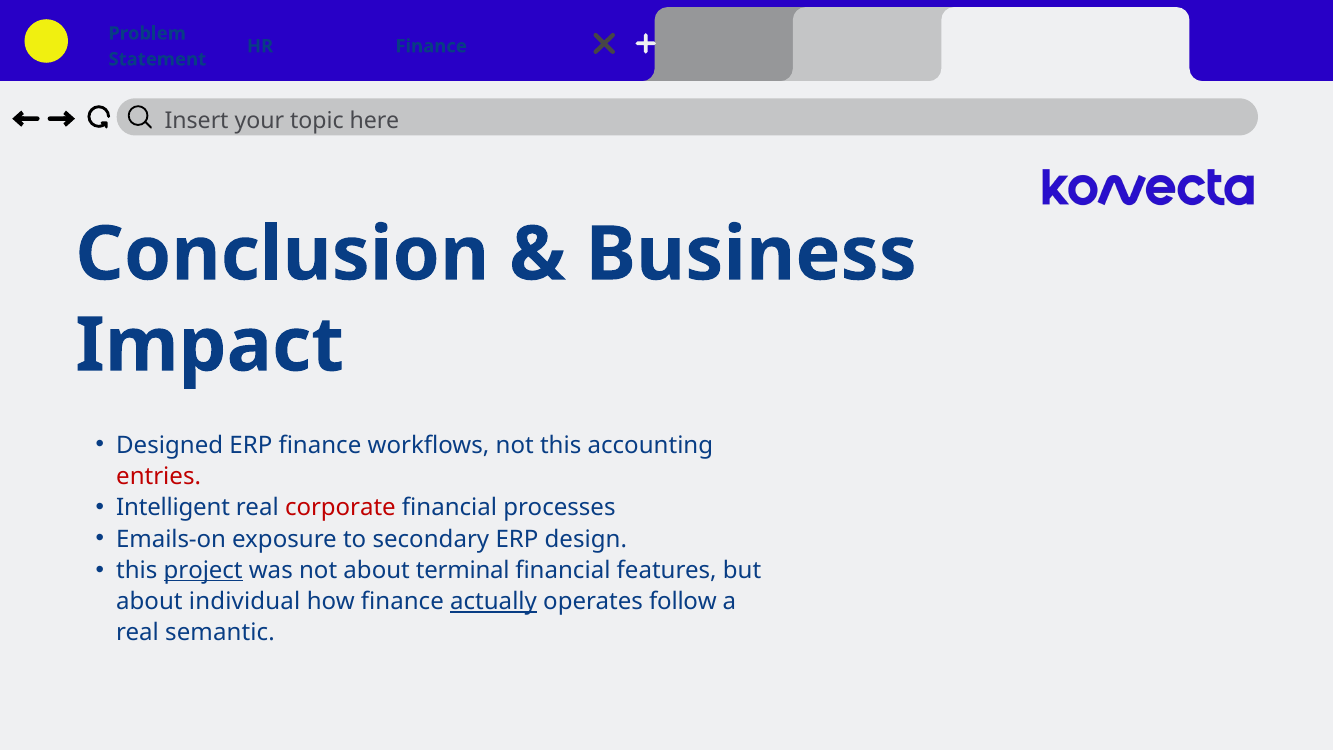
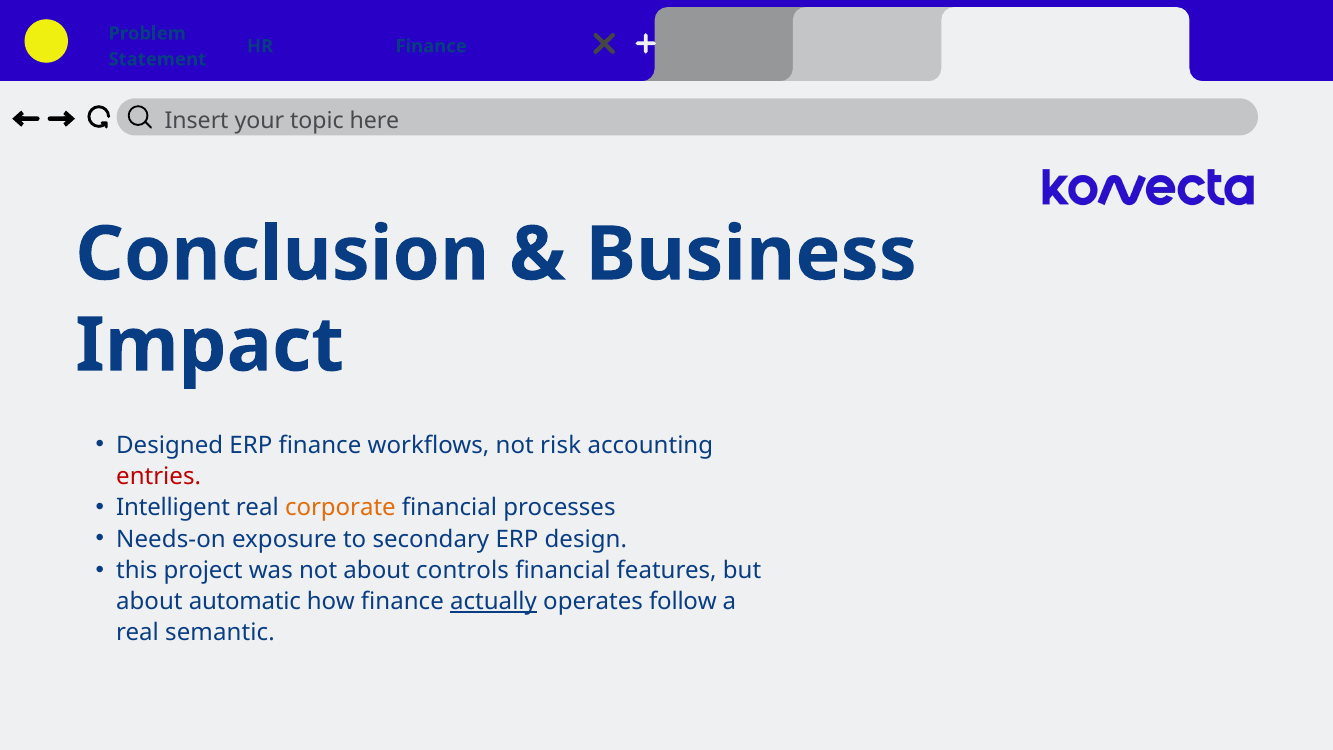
not this: this -> risk
corporate colour: red -> orange
Emails-on: Emails-on -> Needs-on
project underline: present -> none
terminal: terminal -> controls
individual: individual -> automatic
